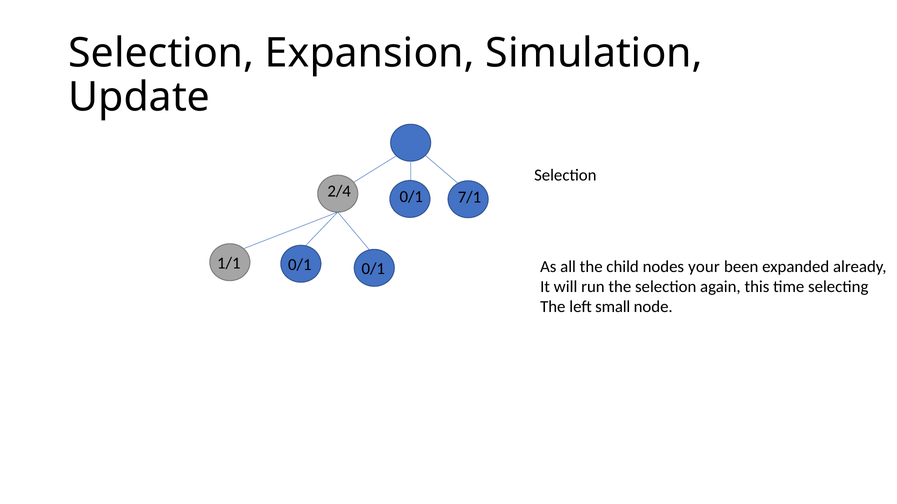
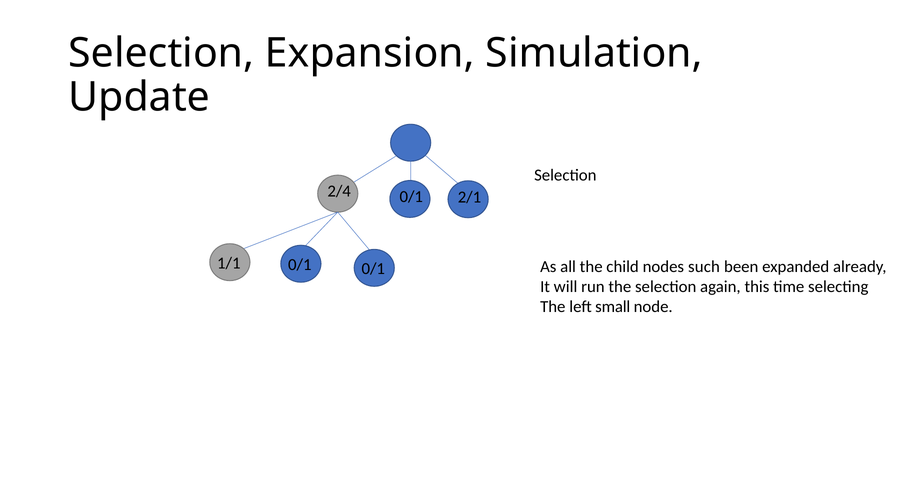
7/1: 7/1 -> 2/1
your: your -> such
